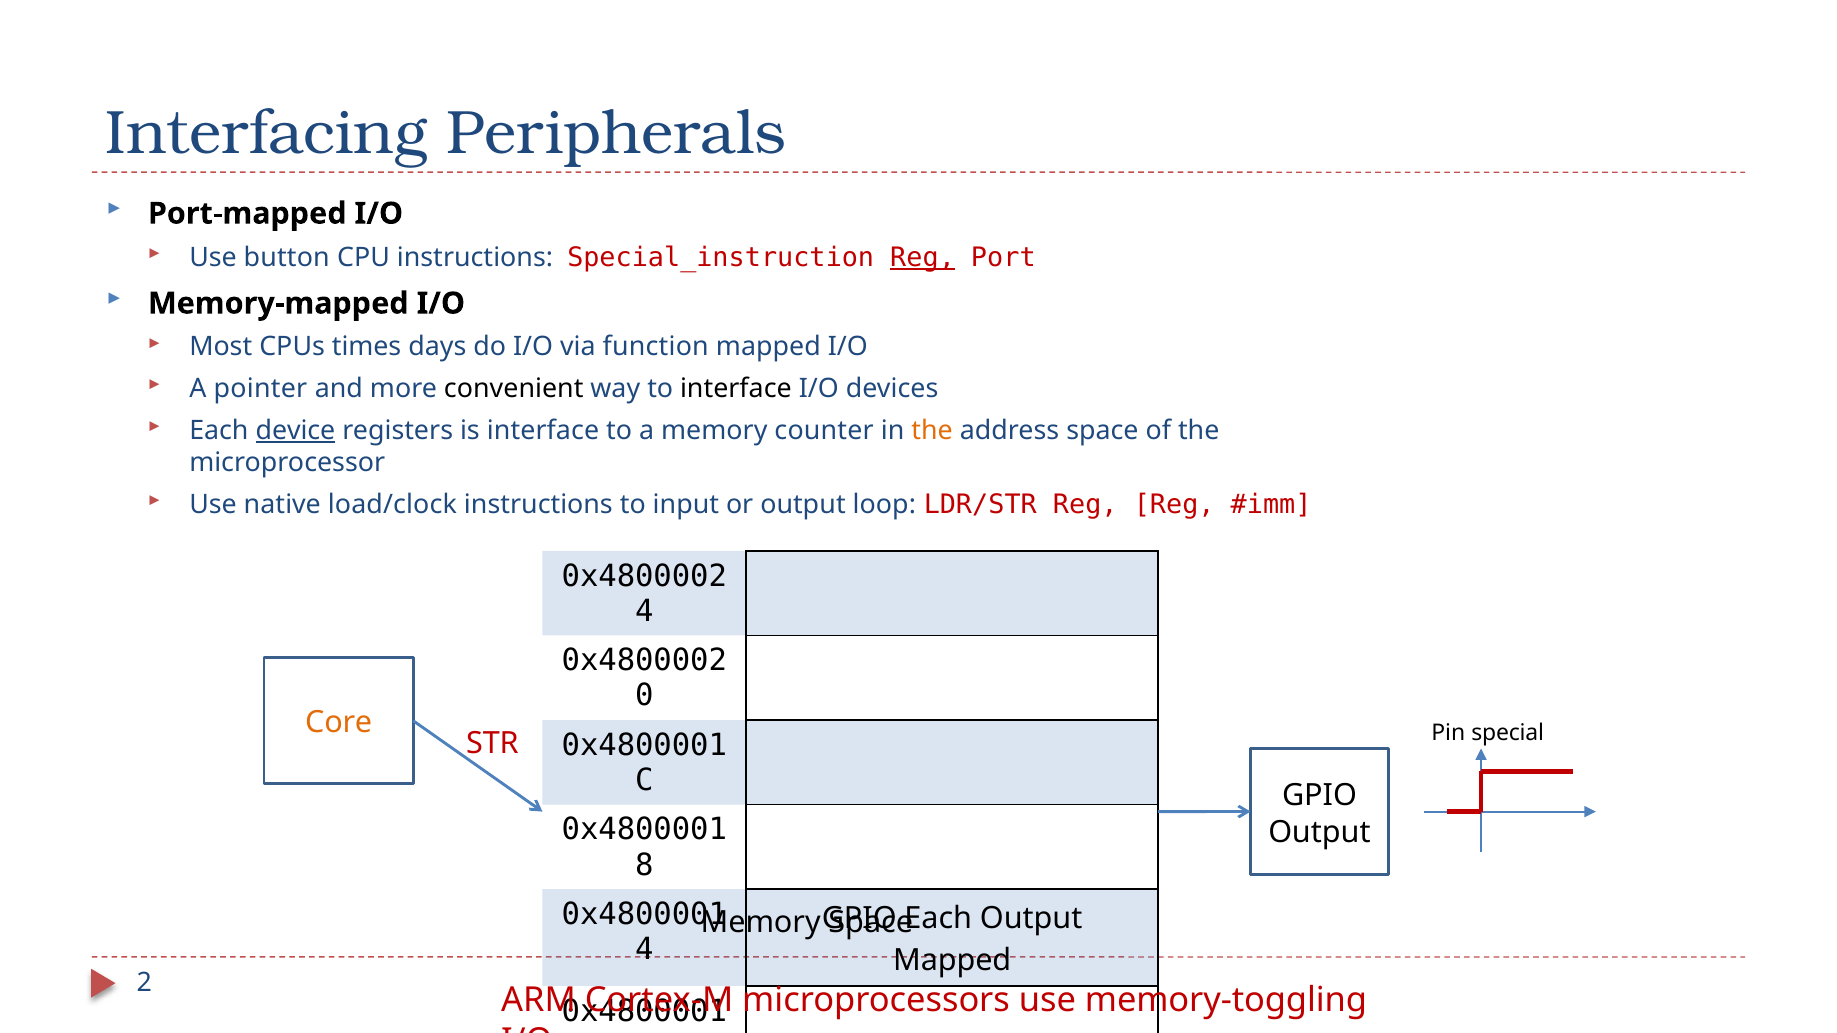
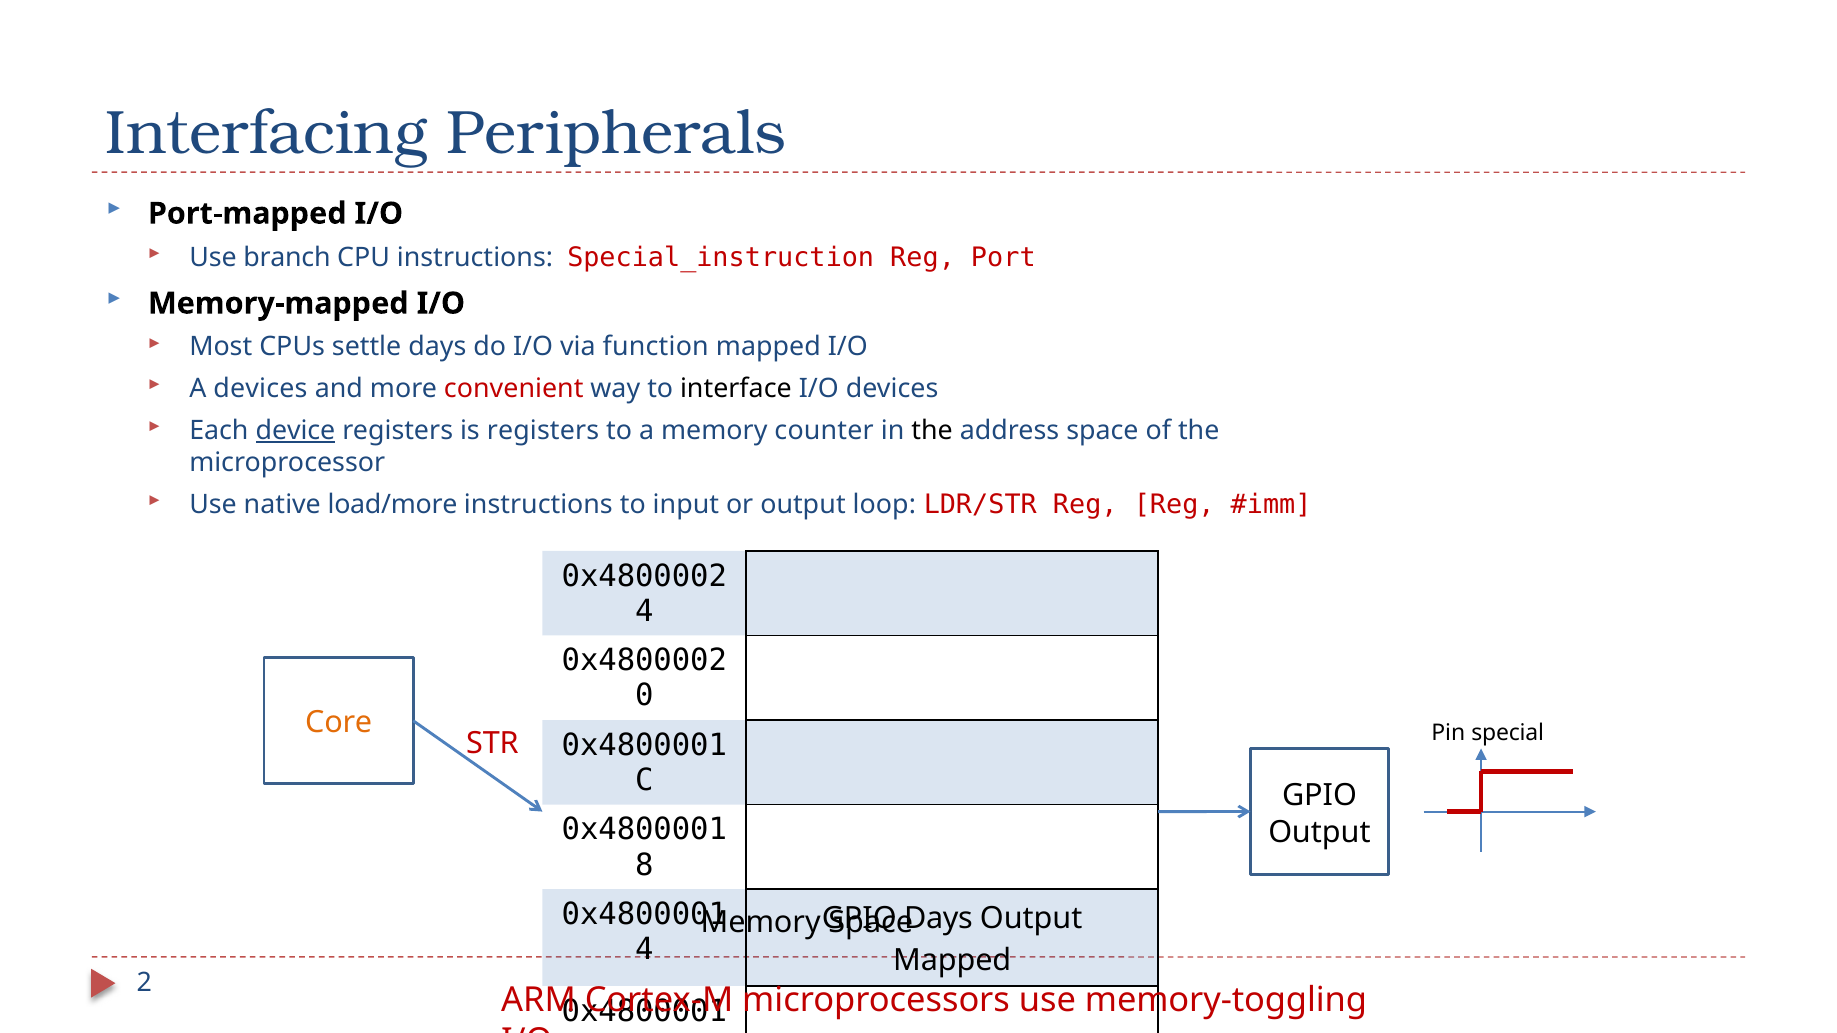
button: button -> branch
Reg at (923, 257) underline: present -> none
times: times -> settle
A pointer: pointer -> devices
convenient colour: black -> red
is interface: interface -> registers
the at (932, 431) colour: orange -> black
load/clock: load/clock -> load/more
Each at (938, 919): Each -> Days
